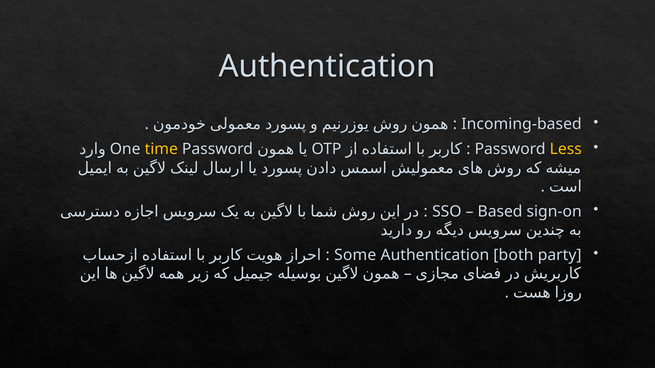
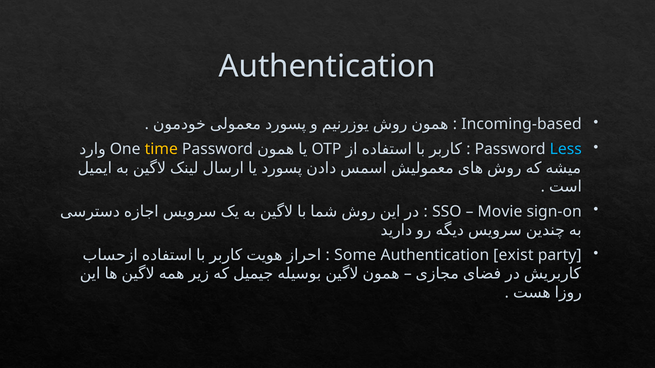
Less colour: yellow -> light blue
Based: Based -> Movie
both: both -> exist
